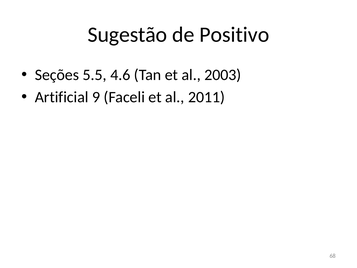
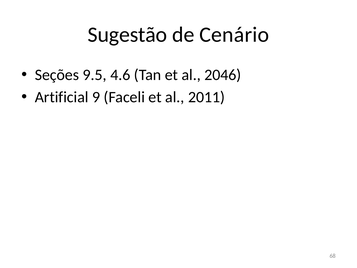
Positivo: Positivo -> Cenário
5.5: 5.5 -> 9.5
2003: 2003 -> 2046
